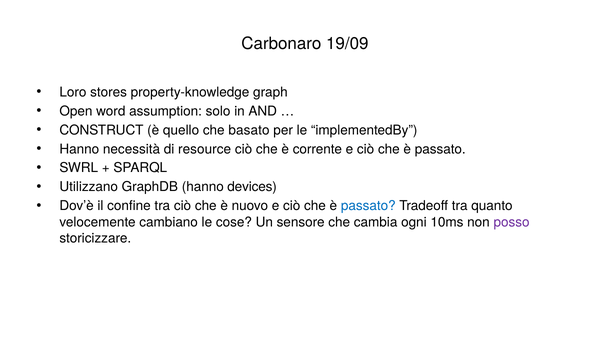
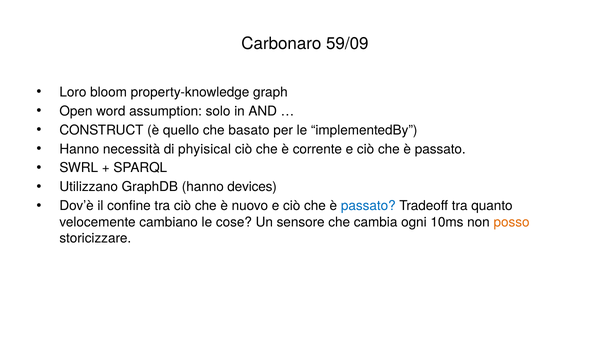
19/09: 19/09 -> 59/09
stores: stores -> bloom
resource: resource -> phyisical
posso colour: purple -> orange
